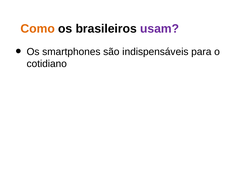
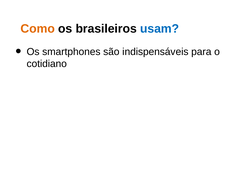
usam colour: purple -> blue
